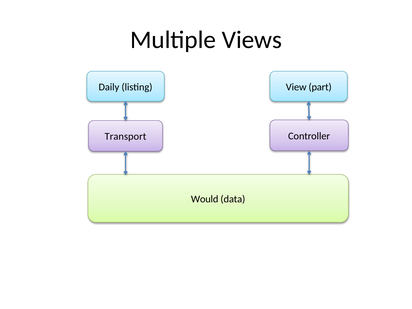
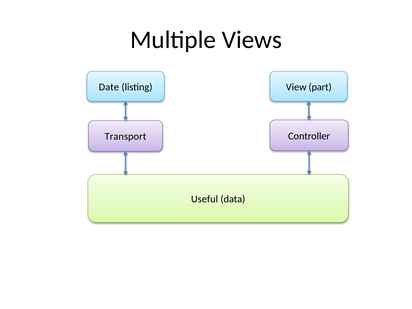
Daily: Daily -> Date
Would: Would -> Useful
